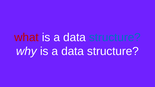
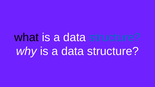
what colour: red -> black
